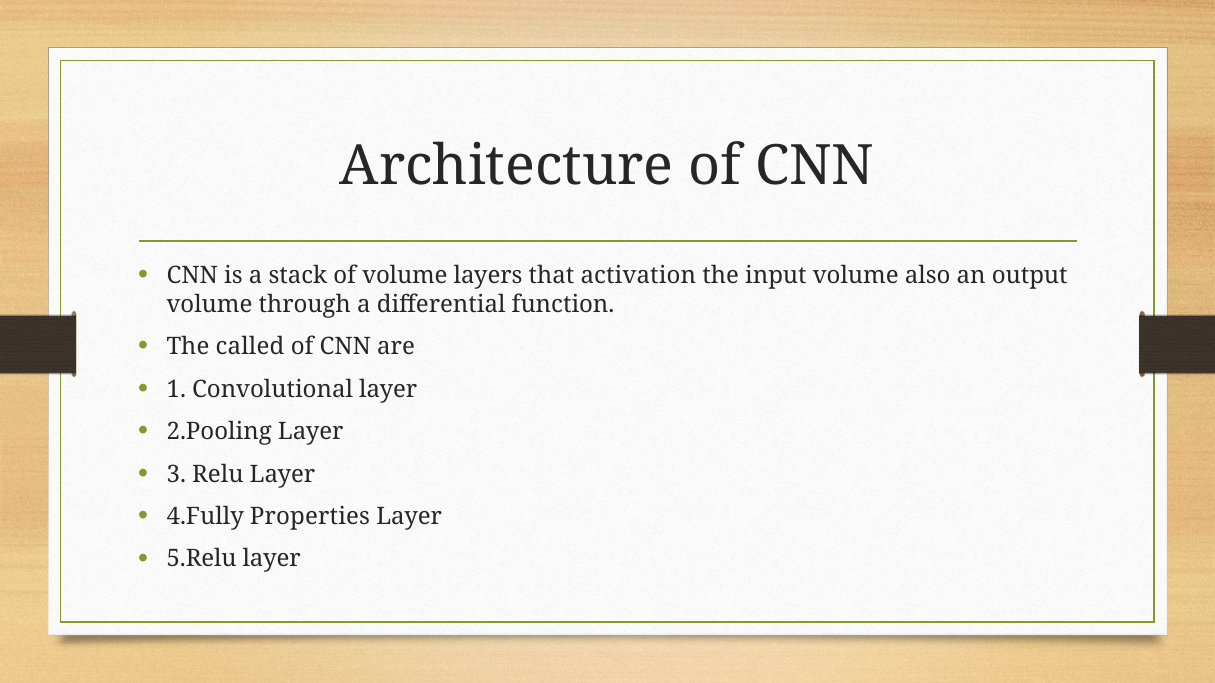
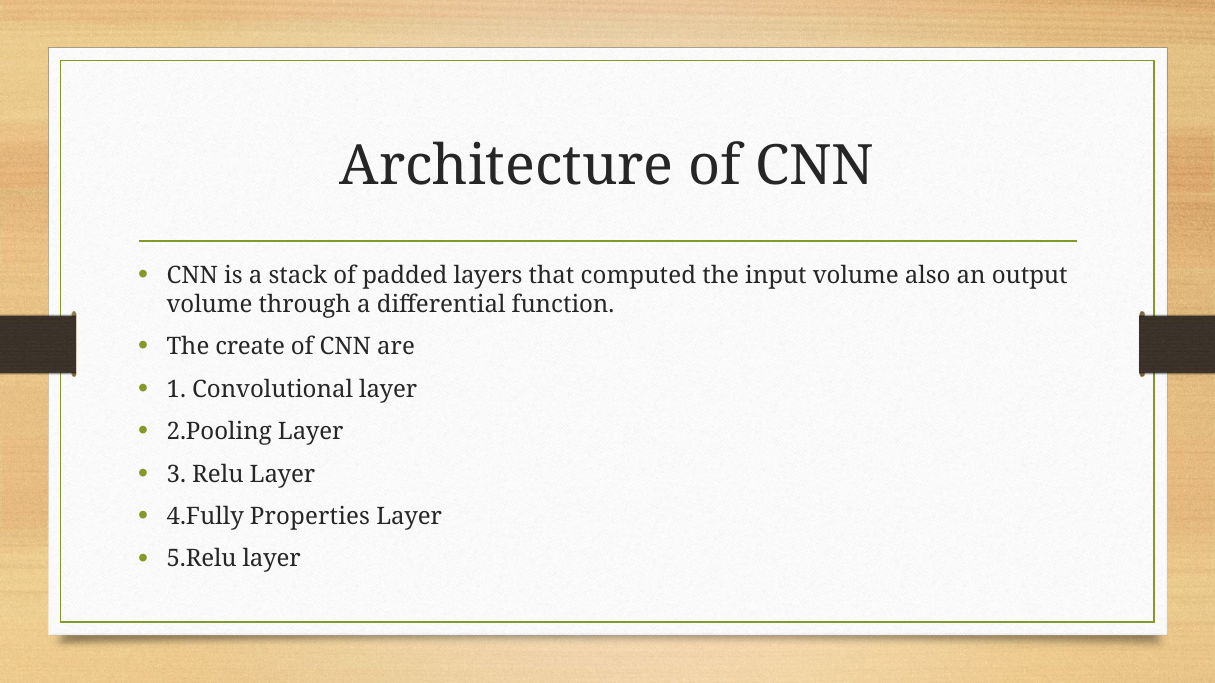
of volume: volume -> padded
activation: activation -> computed
called: called -> create
